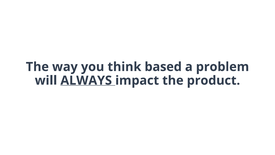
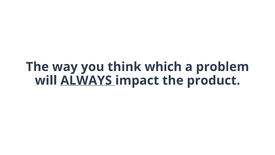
based: based -> which
